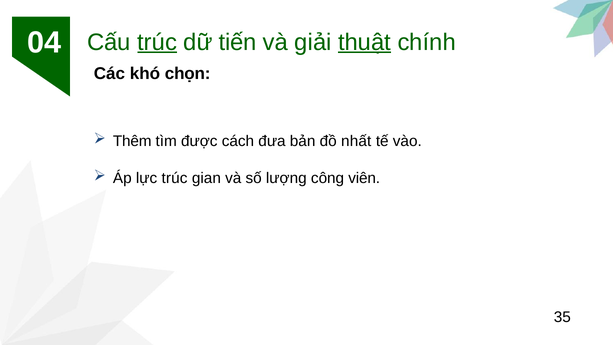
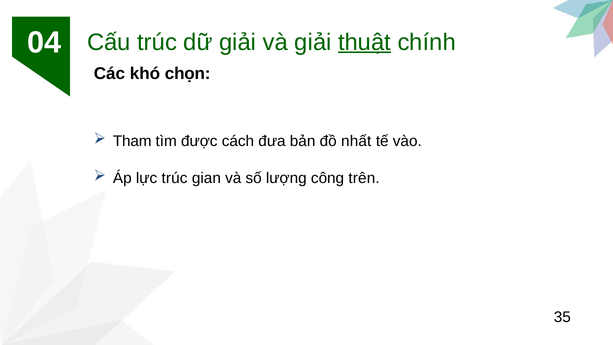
trúc at (157, 42) underline: present -> none
dữ tiến: tiến -> giải
Thêm: Thêm -> Tham
viên: viên -> trên
